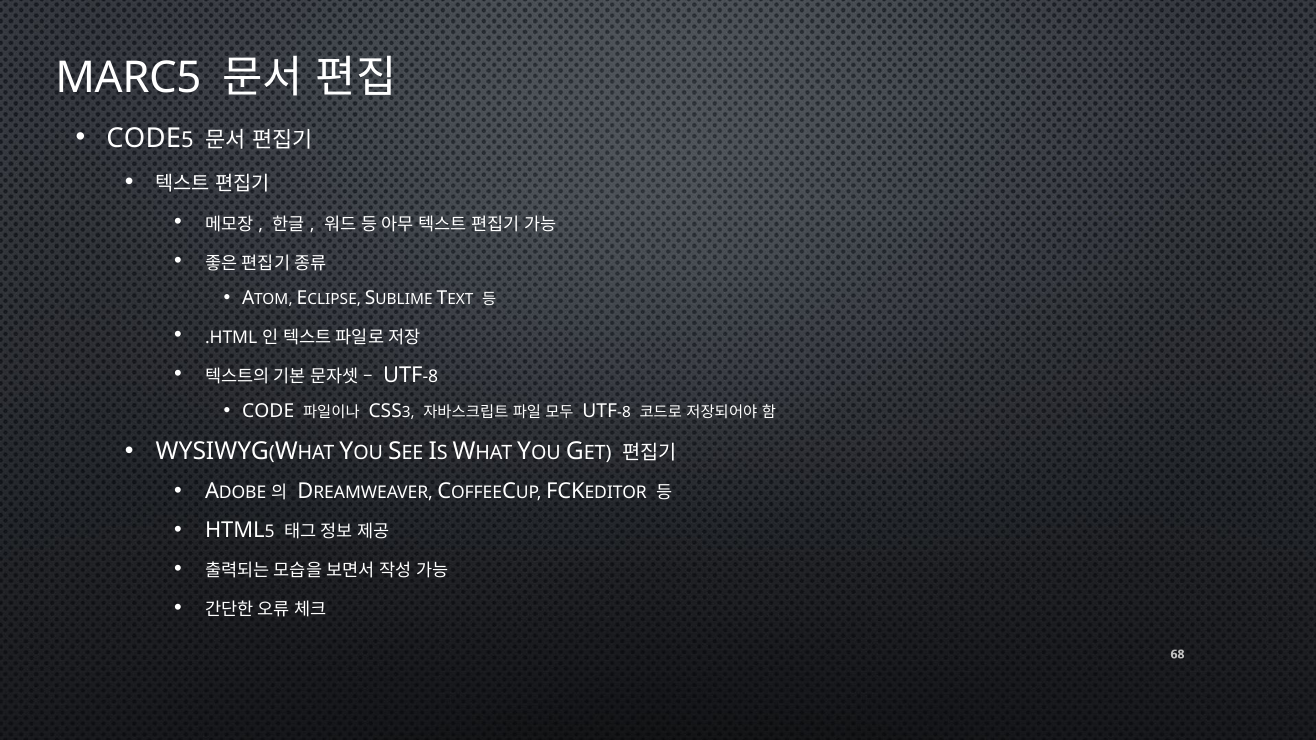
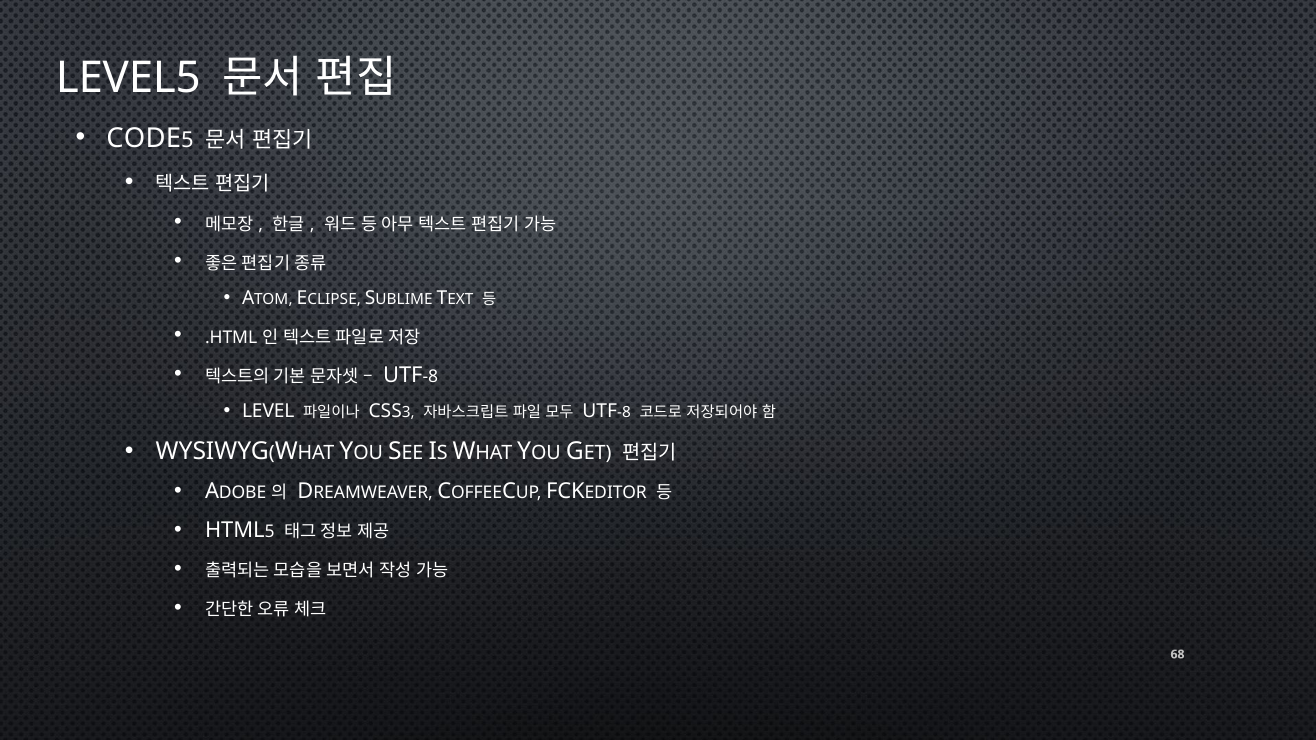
MARC5: MARC5 -> LEVEL5
CODE at (268, 412): CODE -> LEVEL
